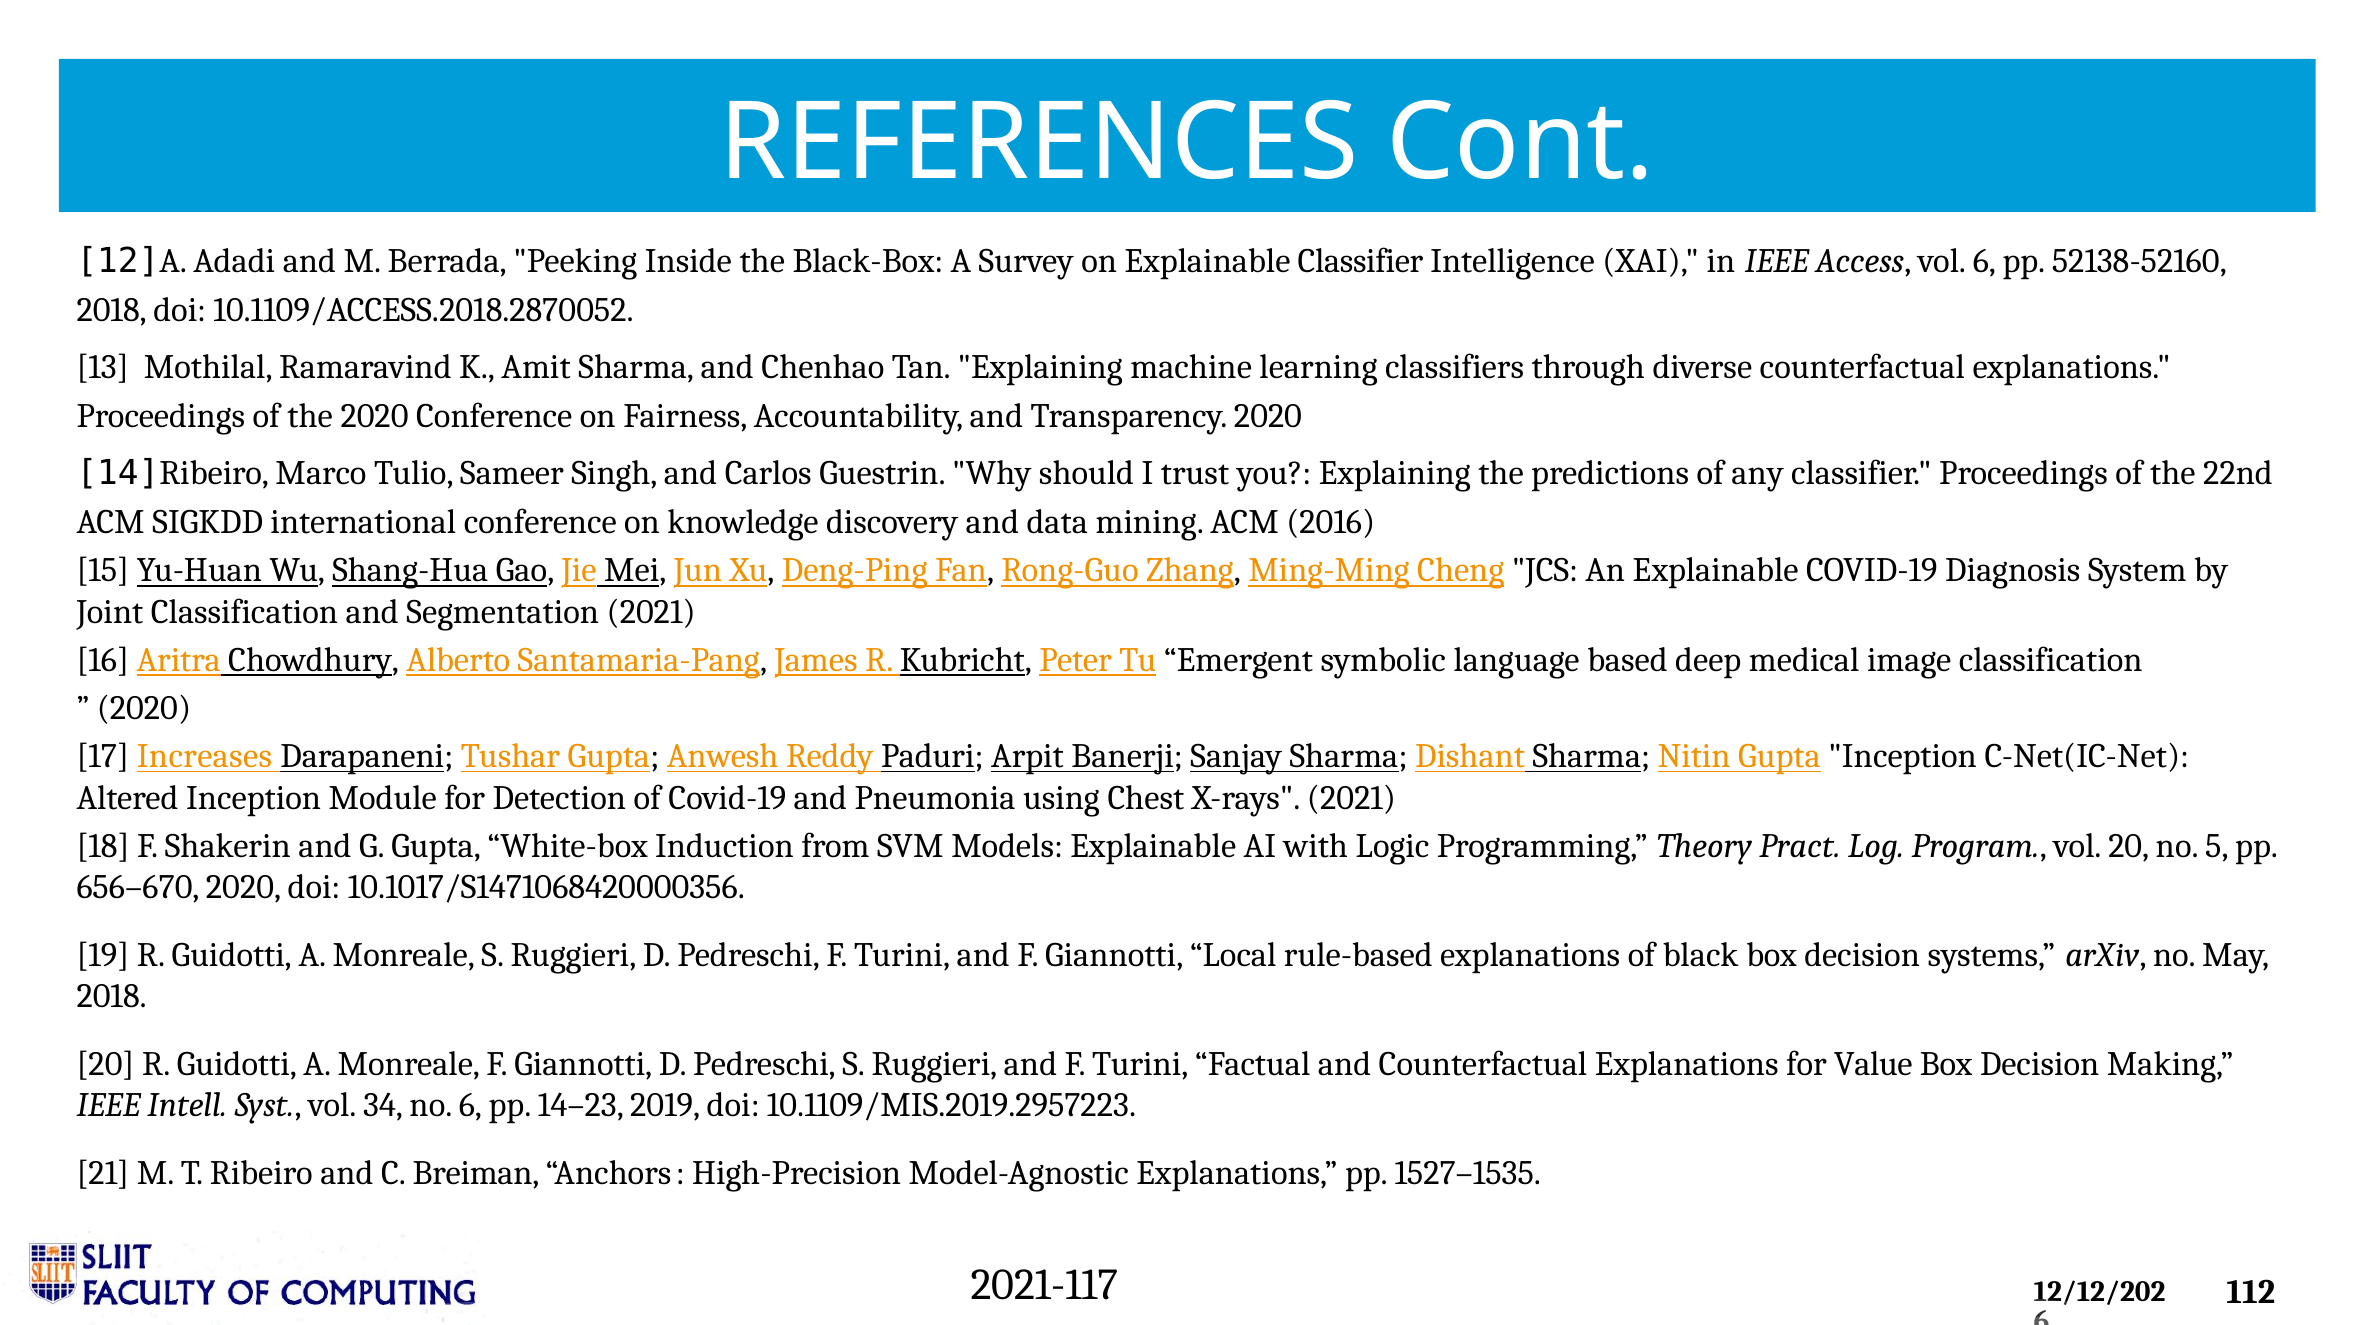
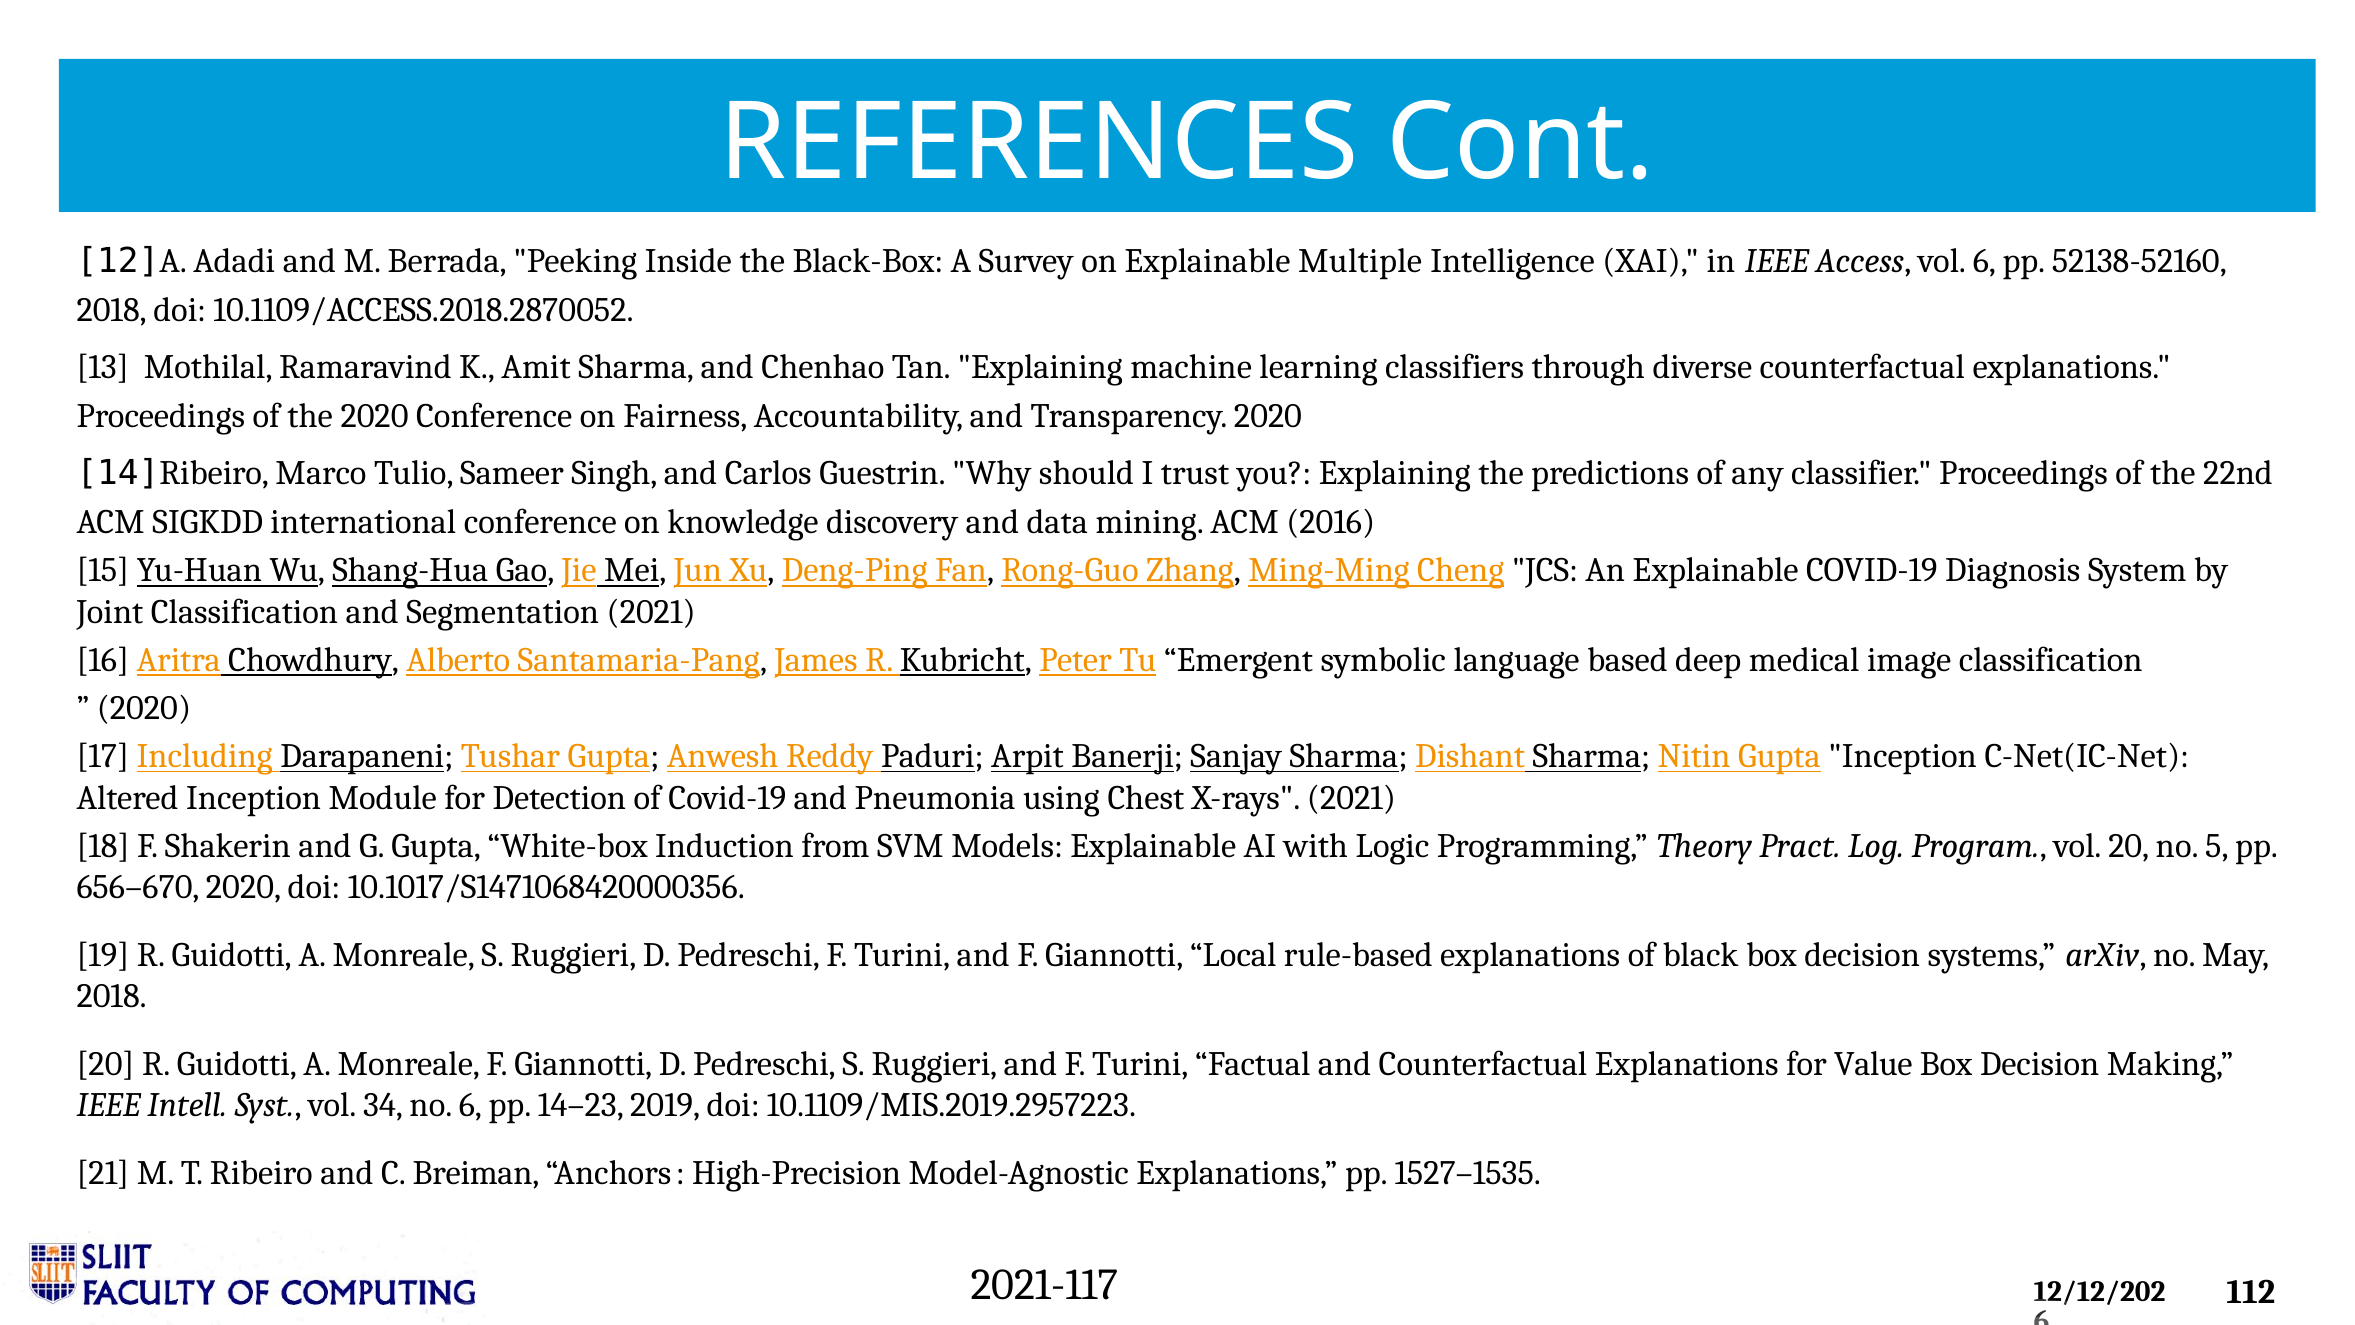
Explainable Classifier: Classifier -> Multiple
Increases: Increases -> Including
